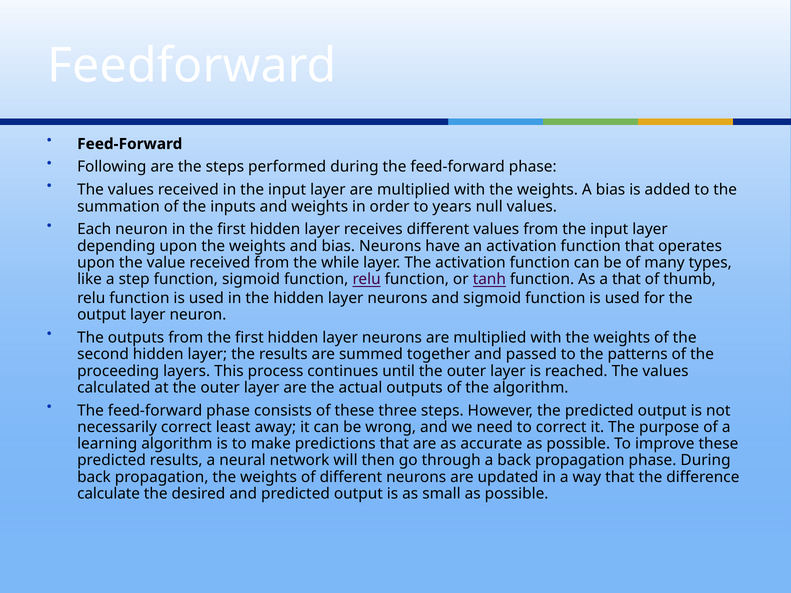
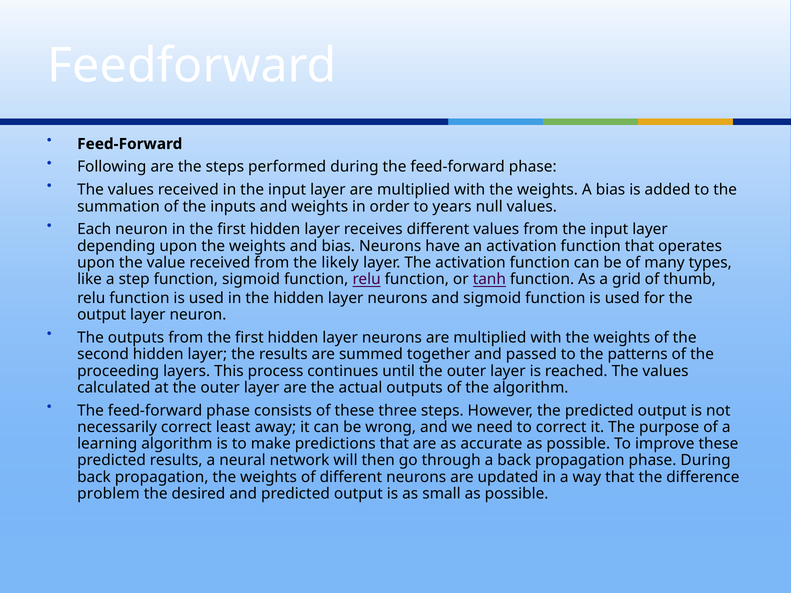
while: while -> likely
a that: that -> grid
calculate: calculate -> problem
